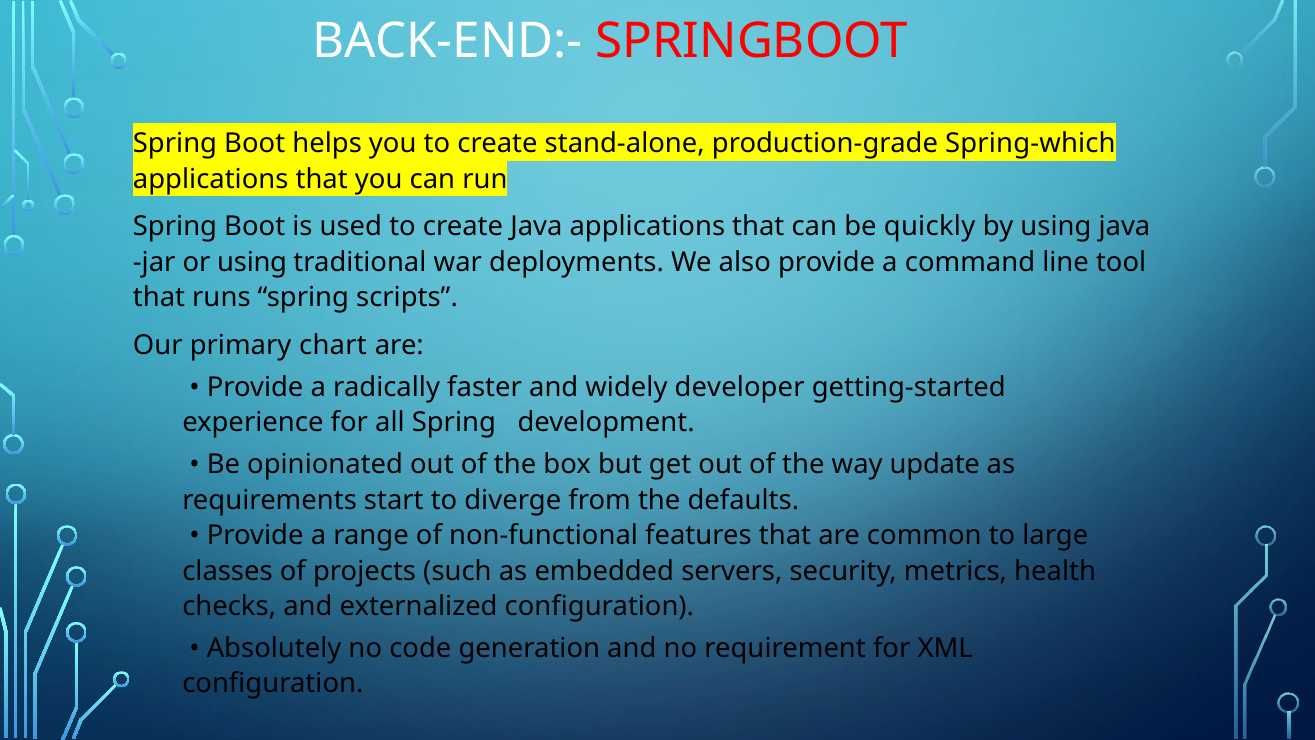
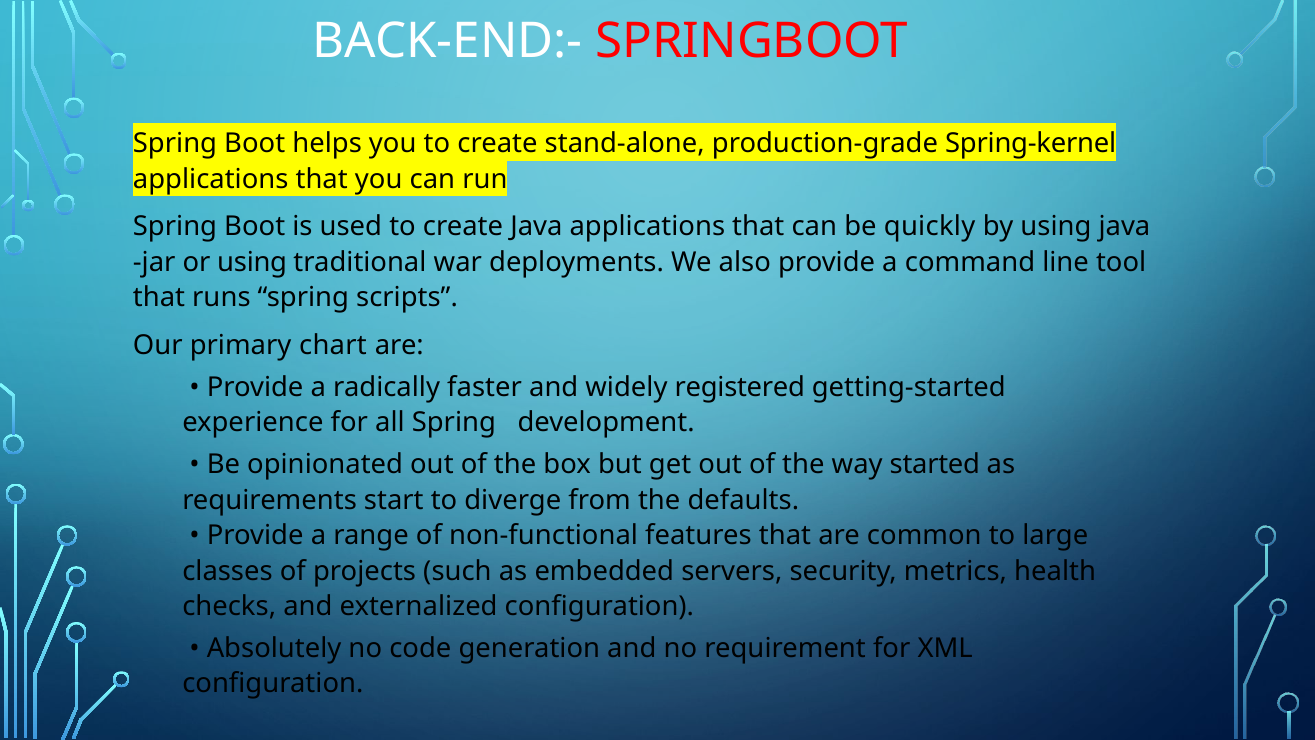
Spring-which: Spring-which -> Spring-kernel
developer: developer -> registered
update: update -> started
